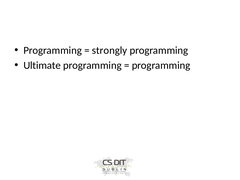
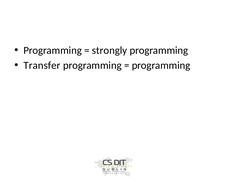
Ultimate: Ultimate -> Transfer
